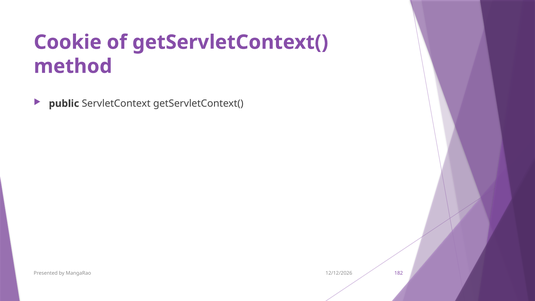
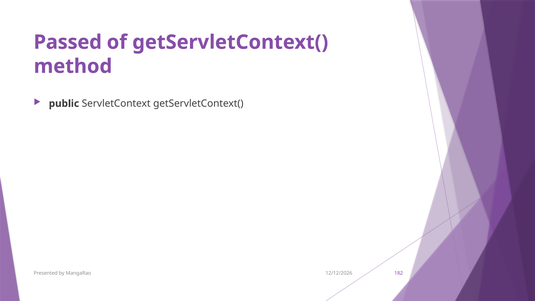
Cookie: Cookie -> Passed
